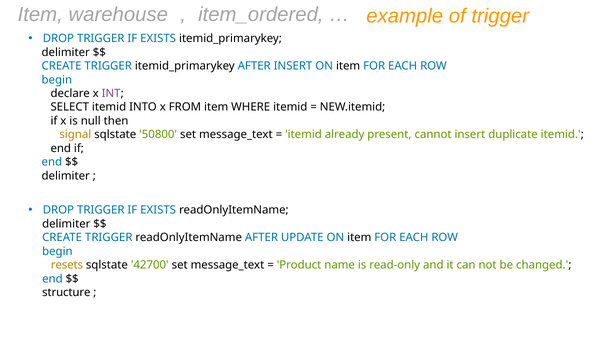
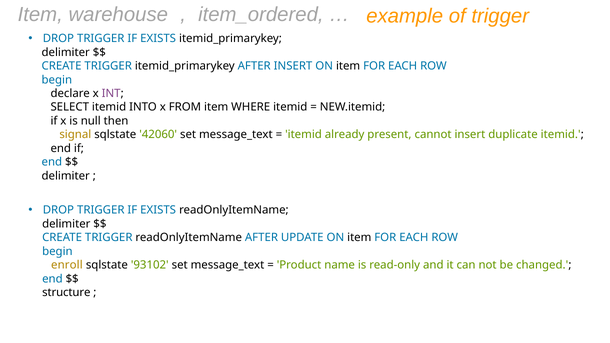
50800: 50800 -> 42060
resets: resets -> enroll
42700: 42700 -> 93102
